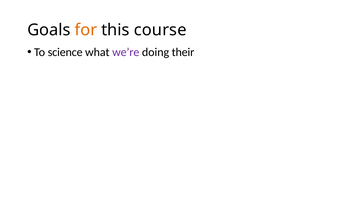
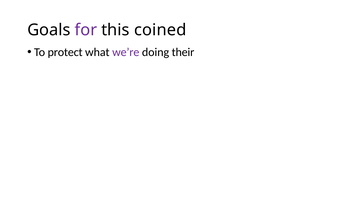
for colour: orange -> purple
course: course -> coined
science: science -> protect
